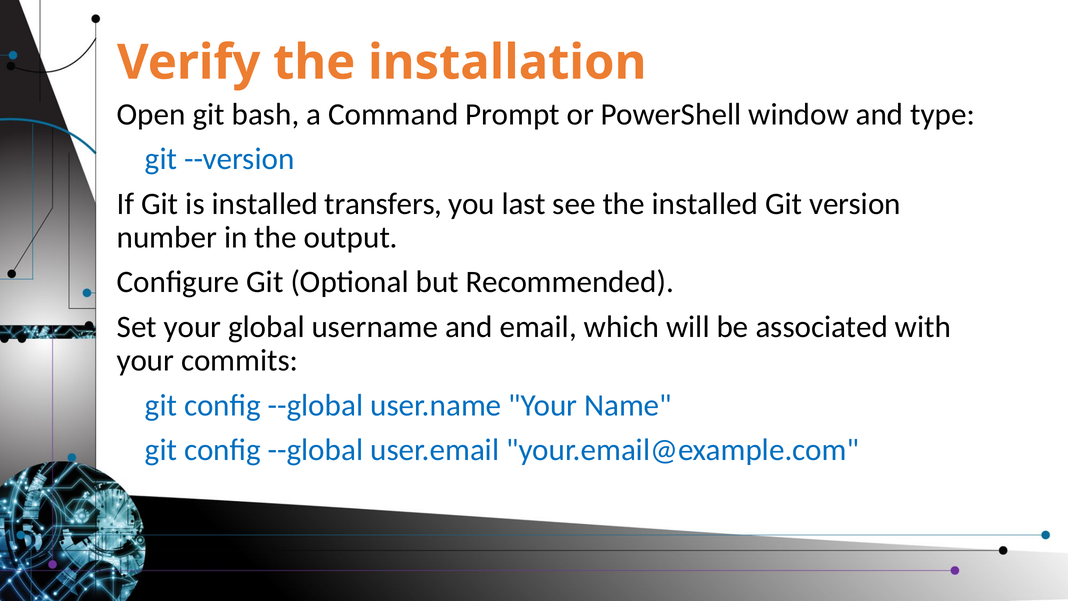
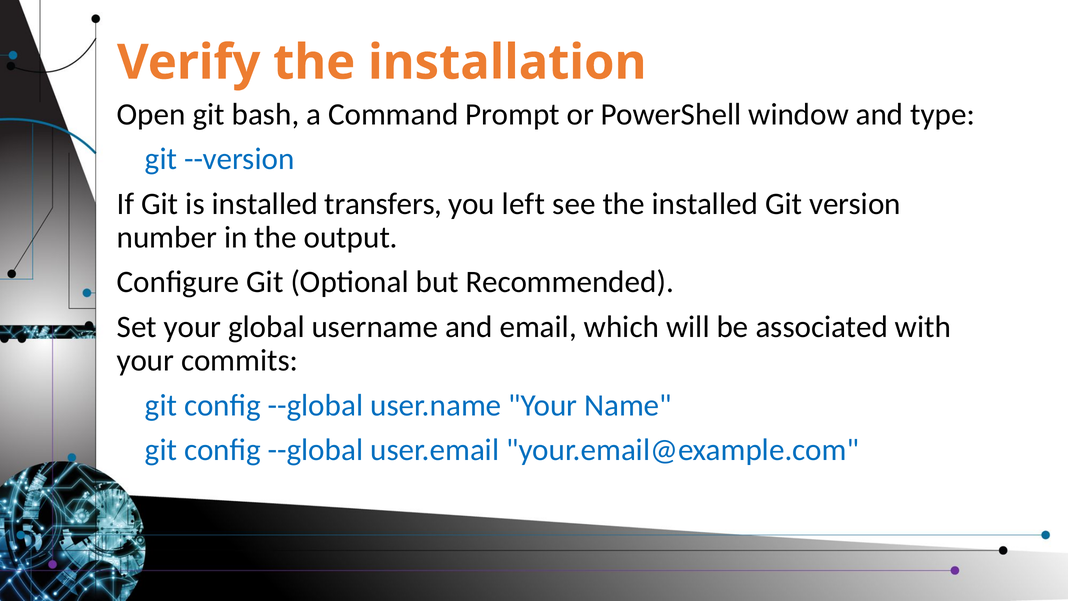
last: last -> left
